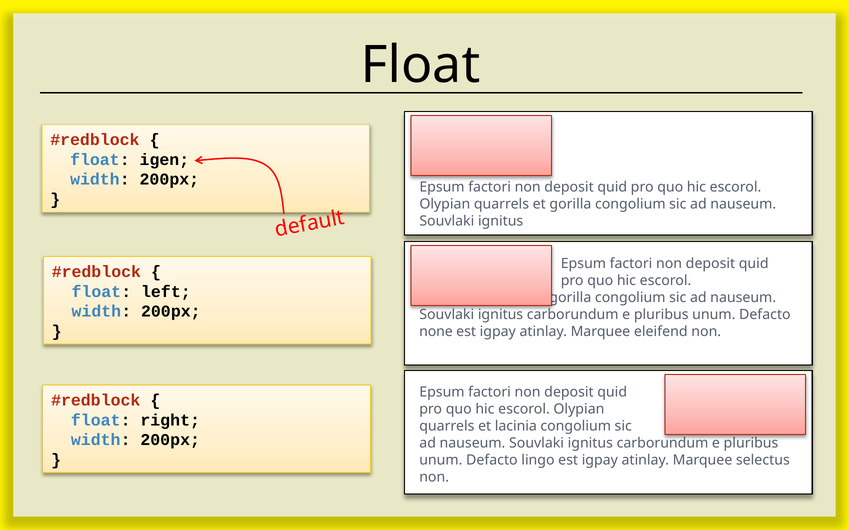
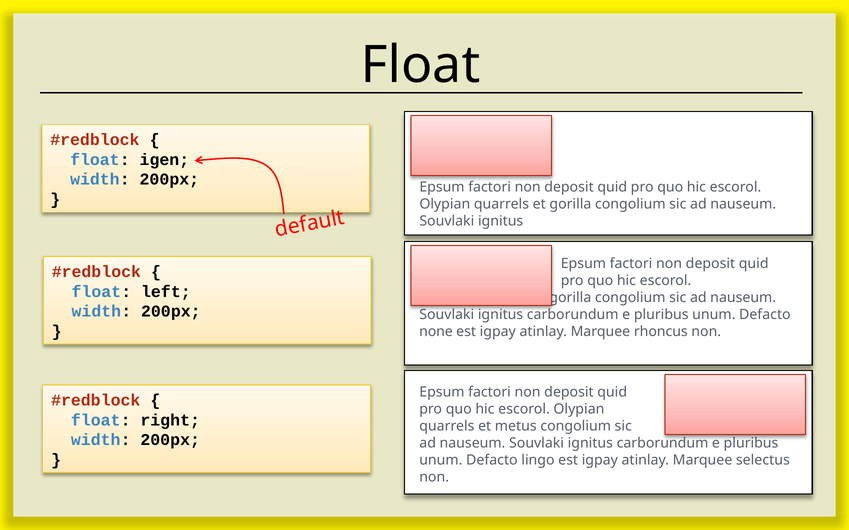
eleifend: eleifend -> rhoncus
lacinia: lacinia -> metus
